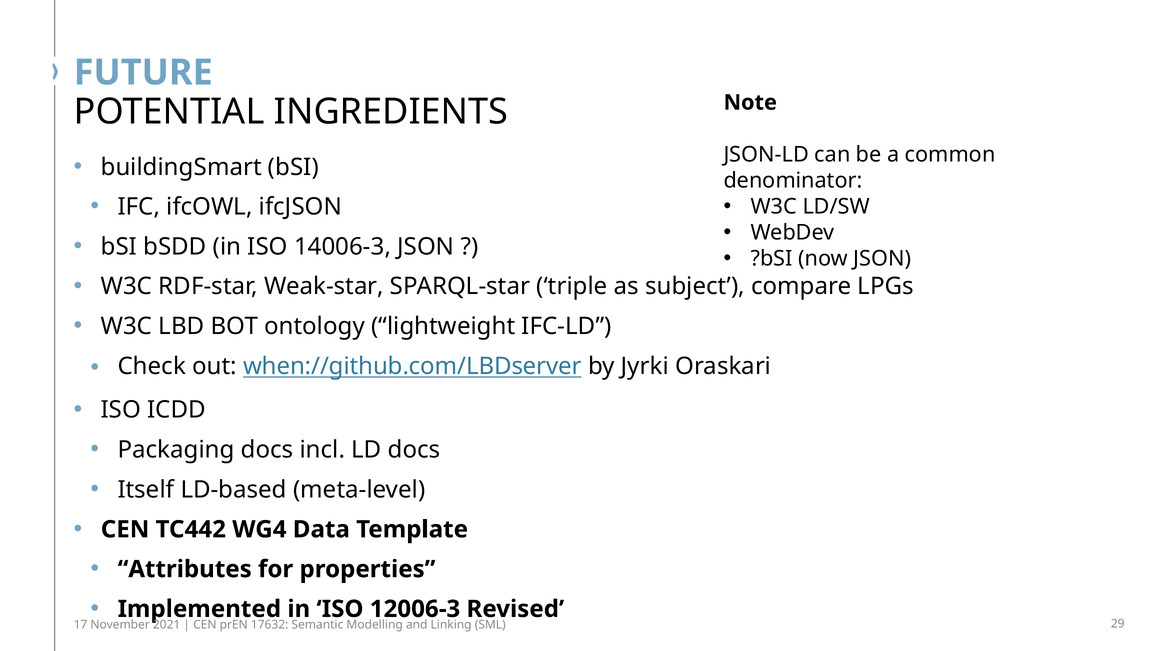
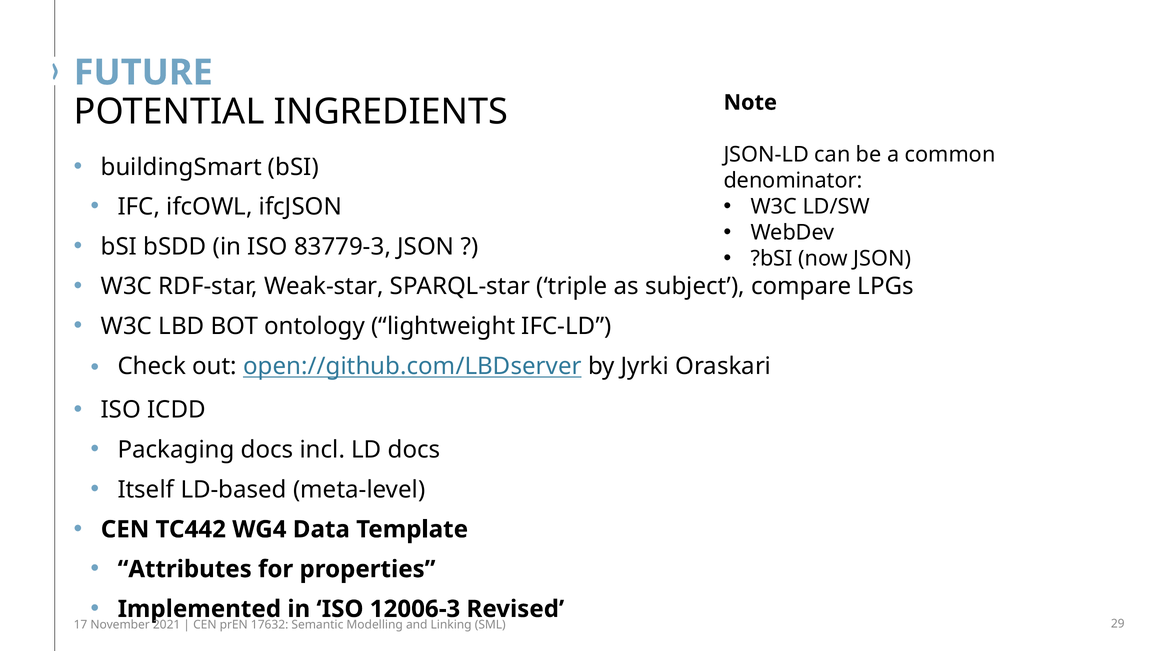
14006-3: 14006-3 -> 83779-3
when://github.com/LBDserver: when://github.com/LBDserver -> open://github.com/LBDserver
